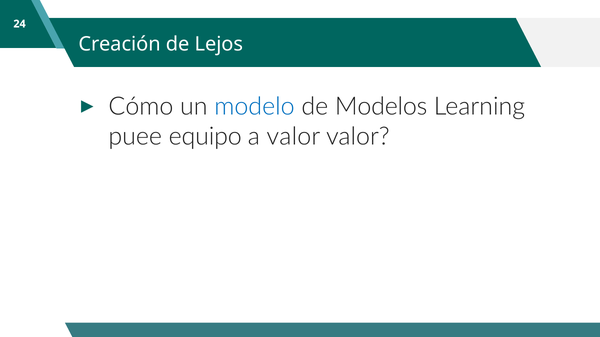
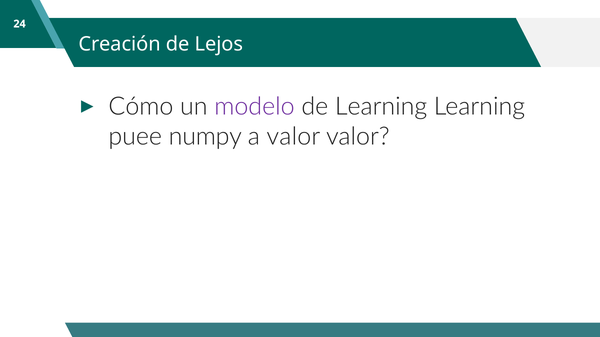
modelo colour: blue -> purple
de Modelos: Modelos -> Learning
equipo: equipo -> numpy
